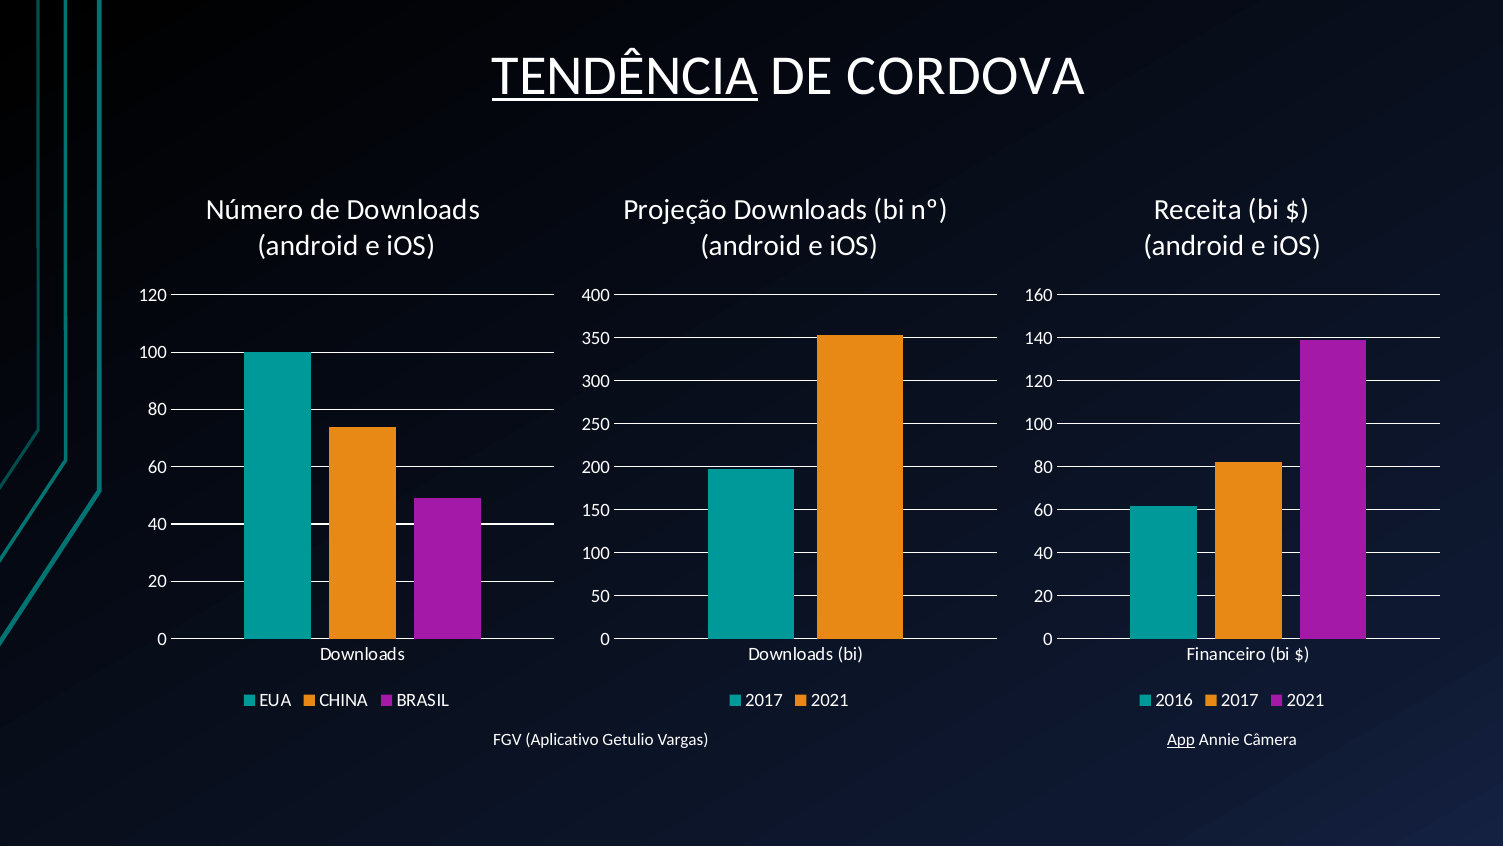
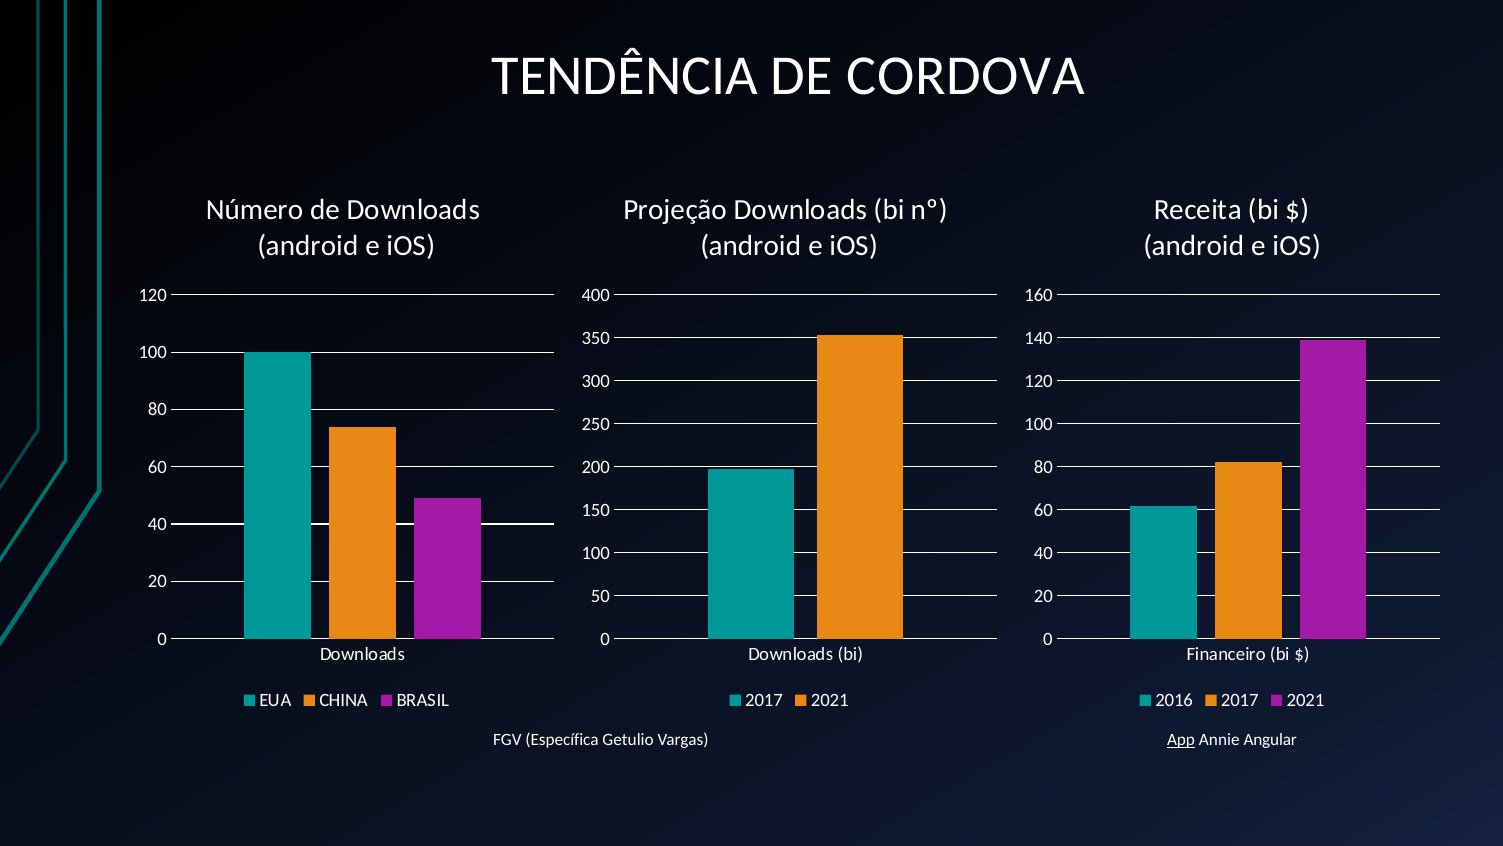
TENDÊNCIA underline: present -> none
Aplicativo: Aplicativo -> Específica
Câmera: Câmera -> Angular
